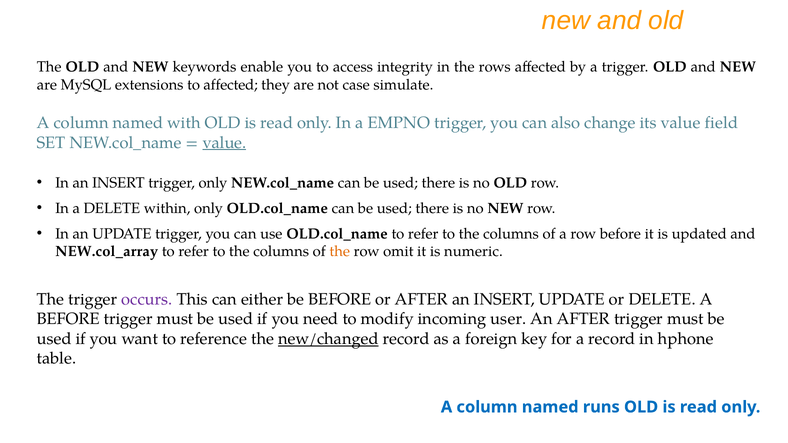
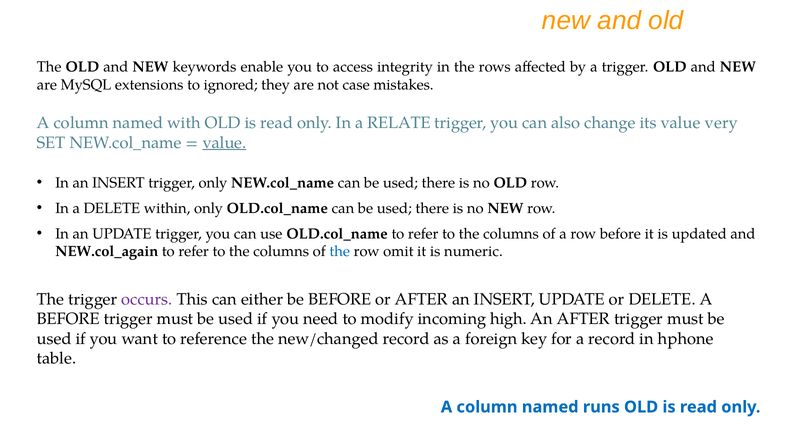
to affected: affected -> ignored
simulate: simulate -> mistakes
EMPNO: EMPNO -> RELATE
field: field -> very
NEW.col_array: NEW.col_array -> NEW.col_again
the at (340, 252) colour: orange -> blue
user: user -> high
new/changed underline: present -> none
